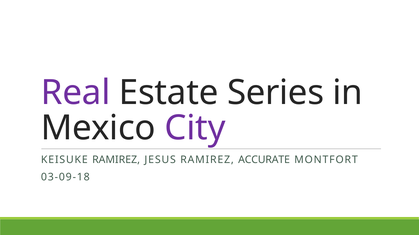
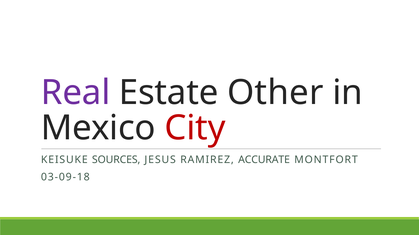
Series: Series -> Other
City colour: purple -> red
KEISUKE RAMIREZ: RAMIREZ -> SOURCES
